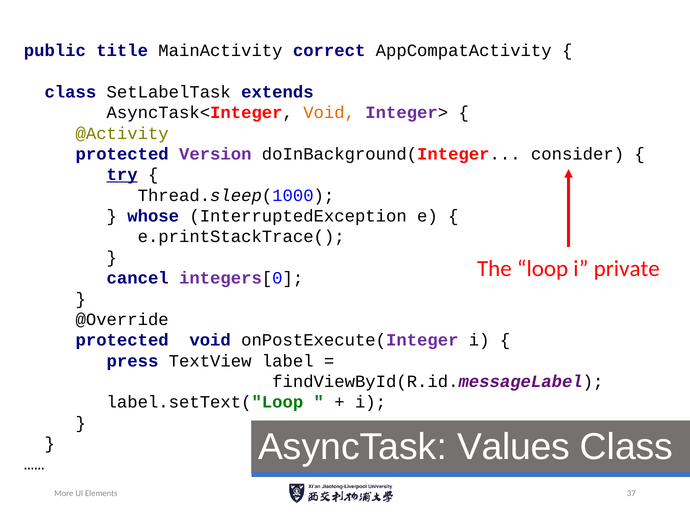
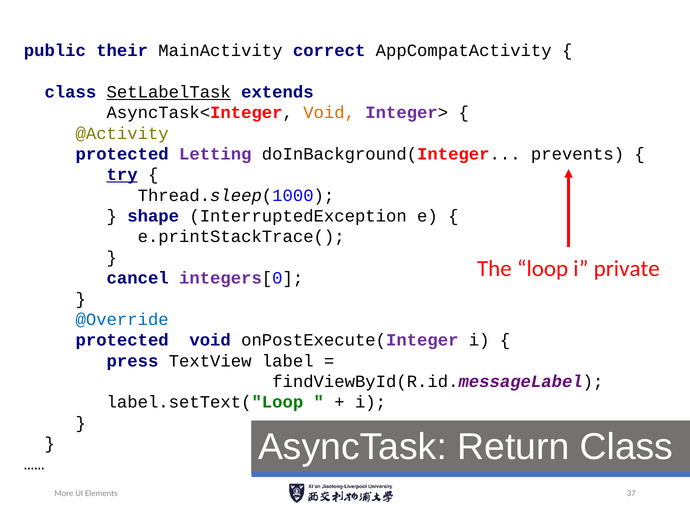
title: title -> their
SetLabelTask underline: none -> present
Version: Version -> Letting
consider: consider -> prevents
whose: whose -> shape
@Override colour: black -> blue
Values: Values -> Return
